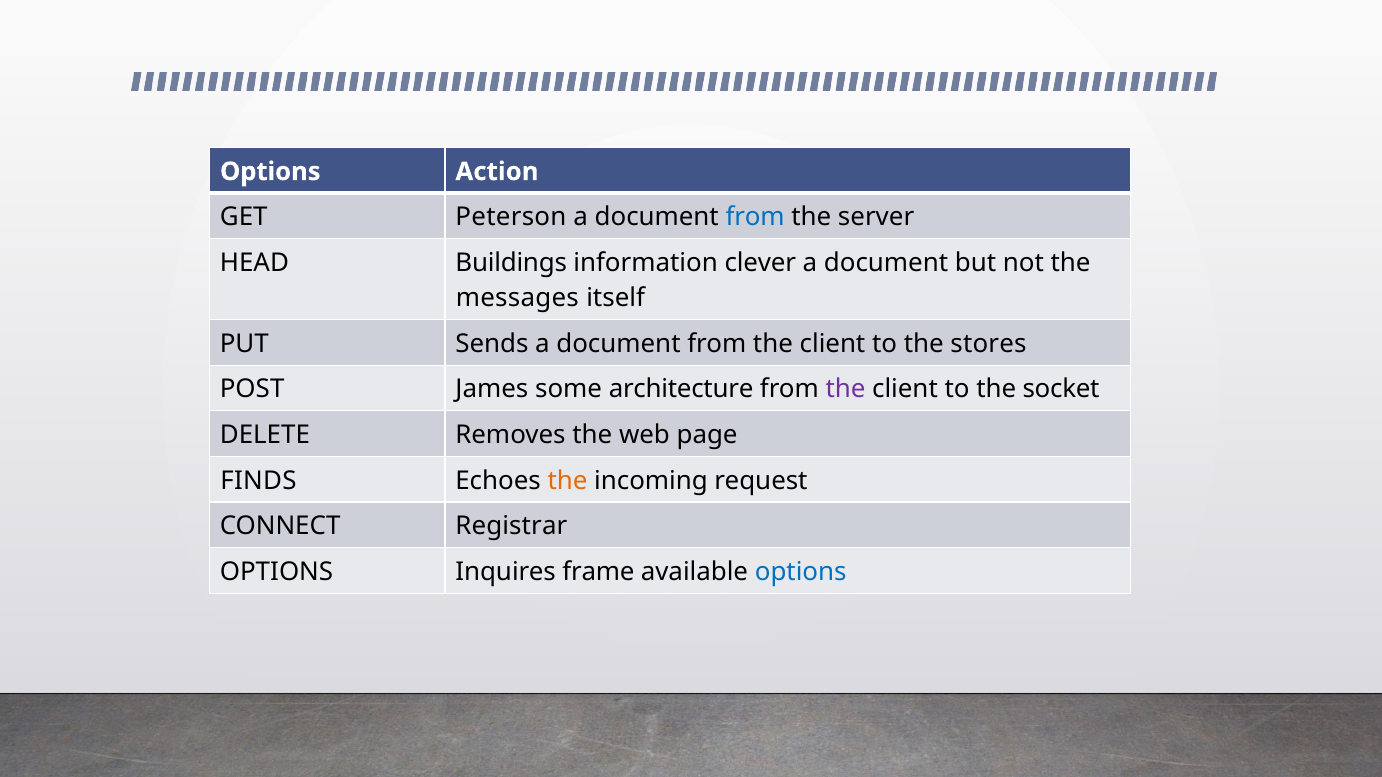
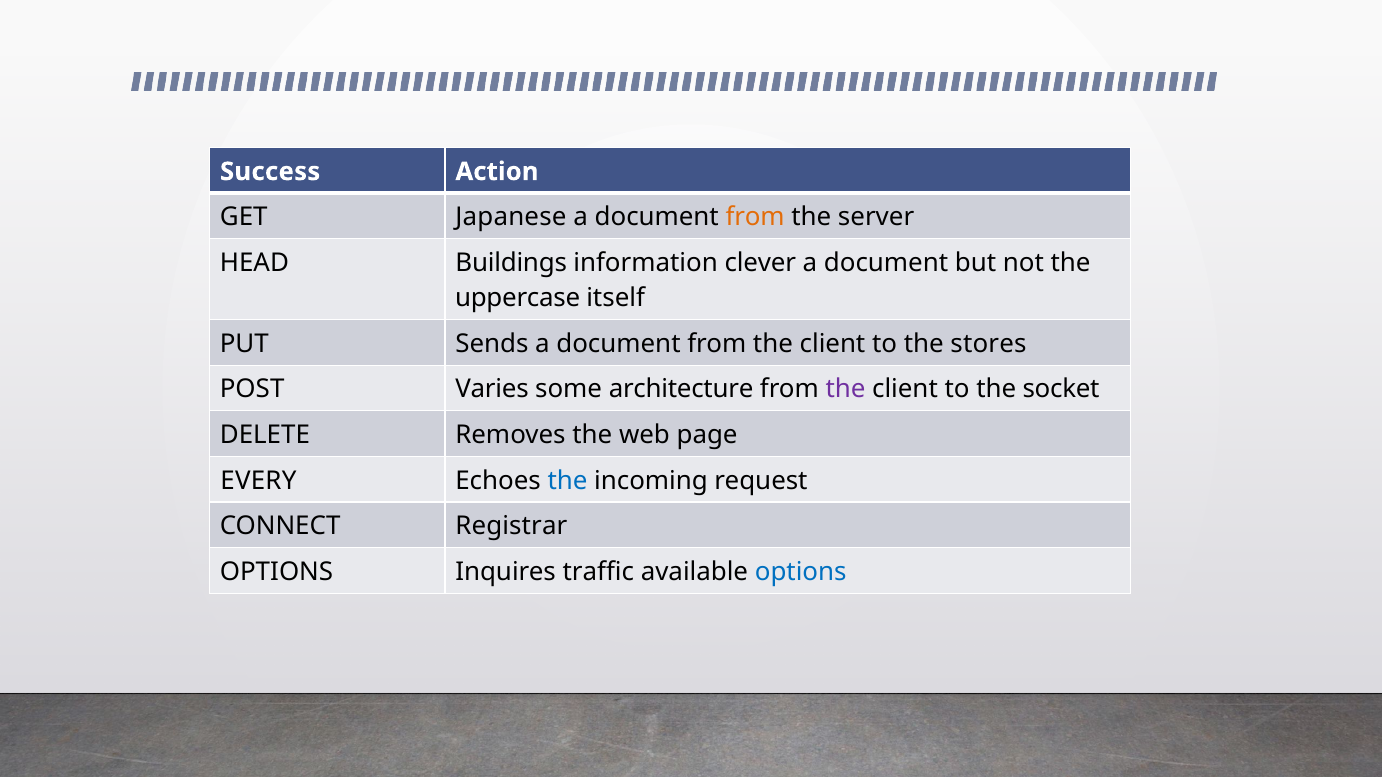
Options at (270, 172): Options -> Success
Peterson: Peterson -> Japanese
from at (755, 217) colour: blue -> orange
messages: messages -> uppercase
James: James -> Varies
FINDS: FINDS -> EVERY
the at (568, 481) colour: orange -> blue
frame: frame -> traffic
